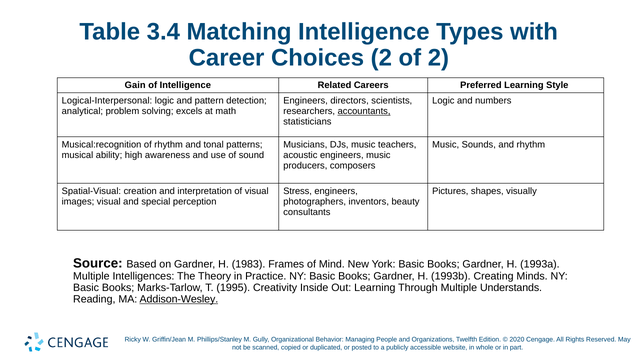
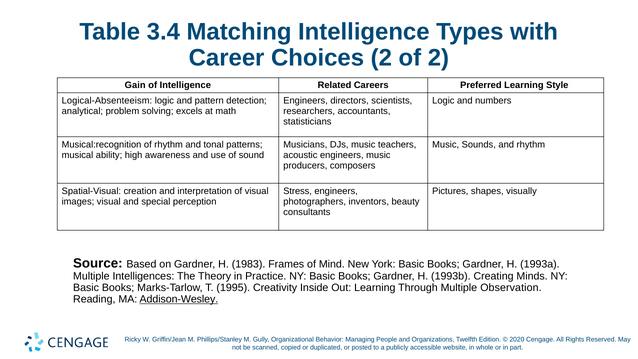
Logical-Interpersonal: Logical-Interpersonal -> Logical-Absenteeism
accountants underline: present -> none
Understands: Understands -> Observation
